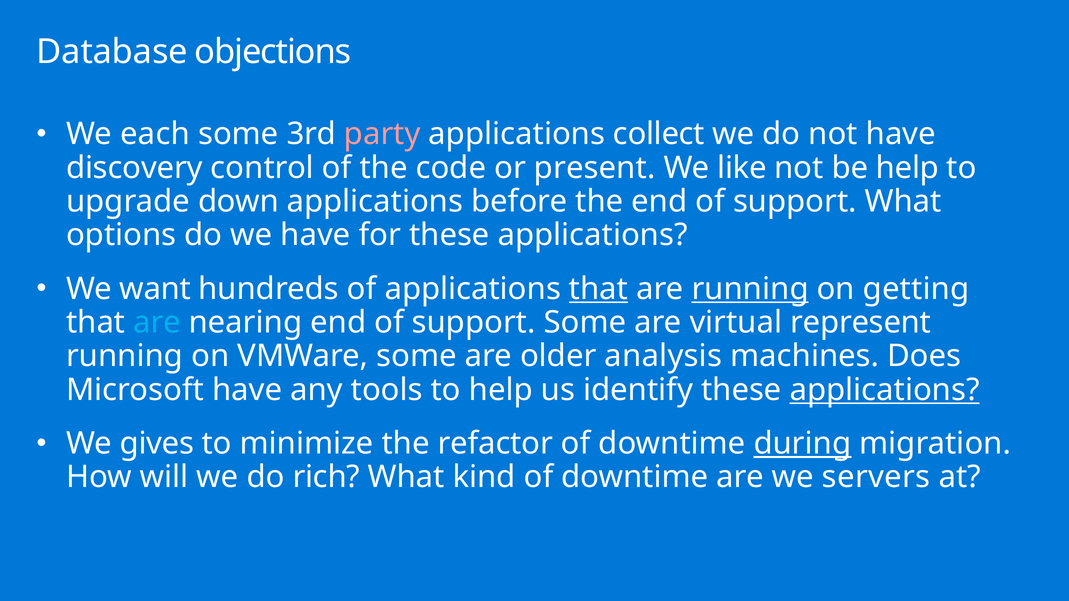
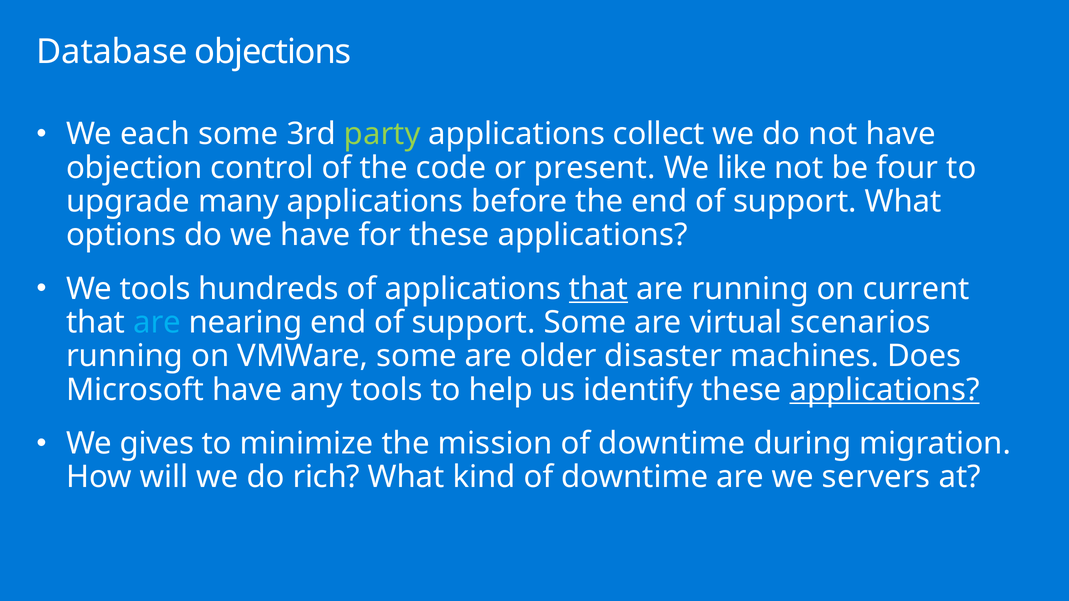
party colour: pink -> light green
discovery: discovery -> objection
be help: help -> four
down: down -> many
We want: want -> tools
running at (750, 289) underline: present -> none
getting: getting -> current
represent: represent -> scenarios
analysis: analysis -> disaster
refactor: refactor -> mission
during underline: present -> none
